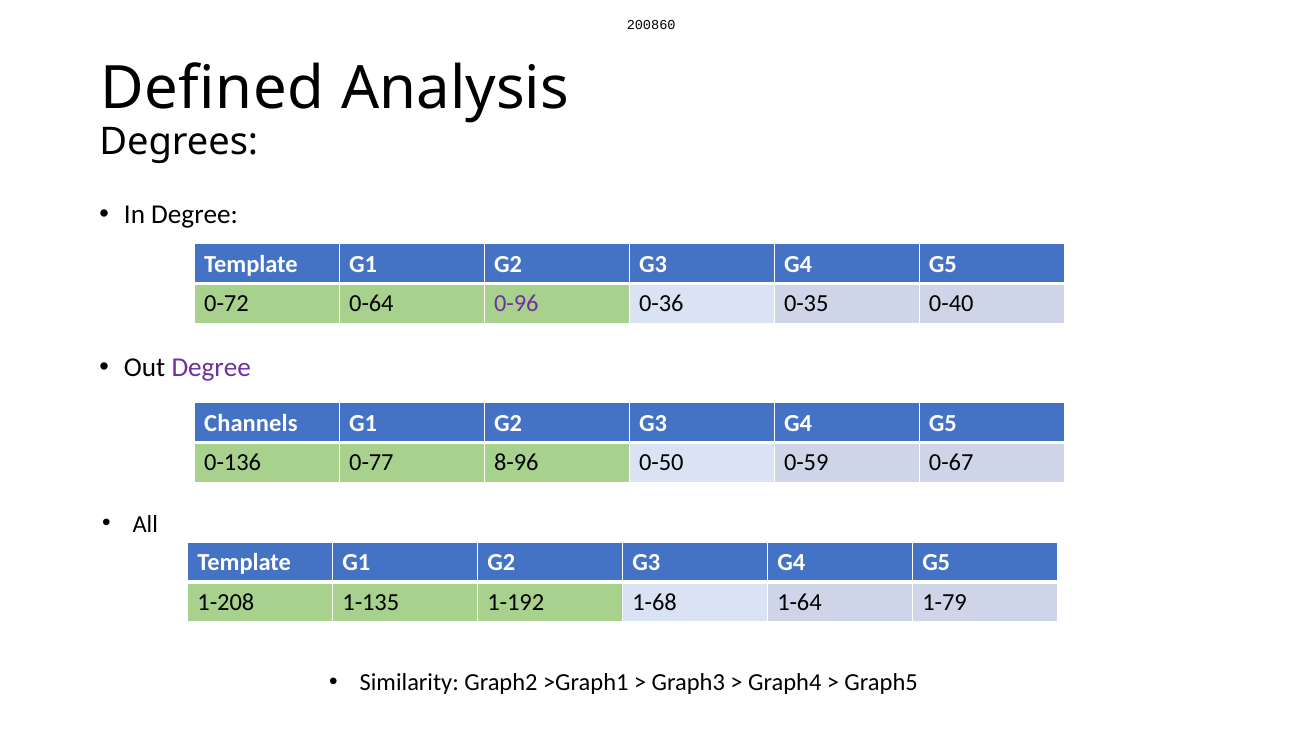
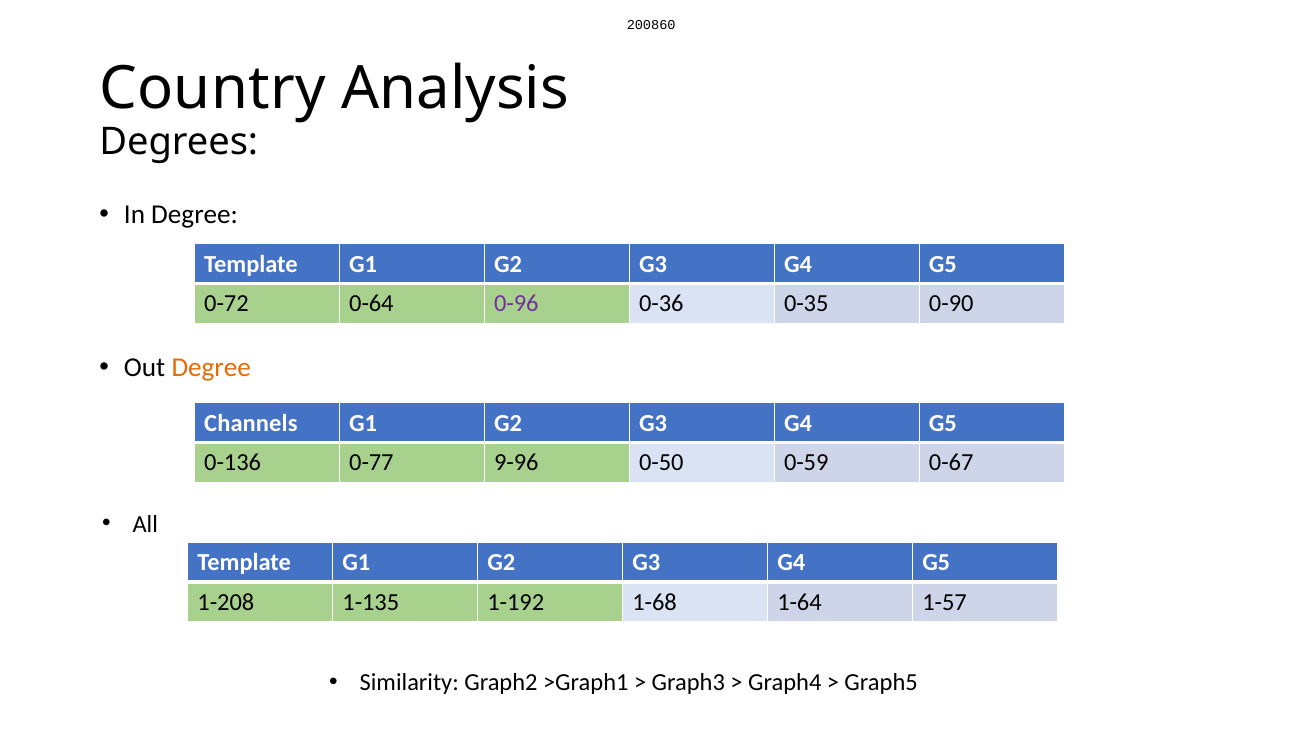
Defined: Defined -> Country
0-40: 0-40 -> 0-90
Degree at (211, 367) colour: purple -> orange
8-96: 8-96 -> 9-96
1-79: 1-79 -> 1-57
